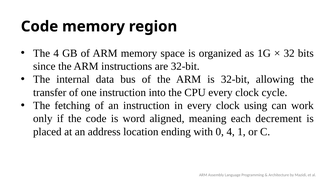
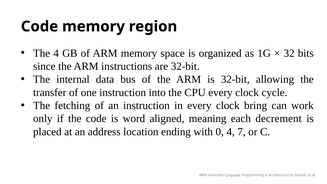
using: using -> bring
1: 1 -> 7
